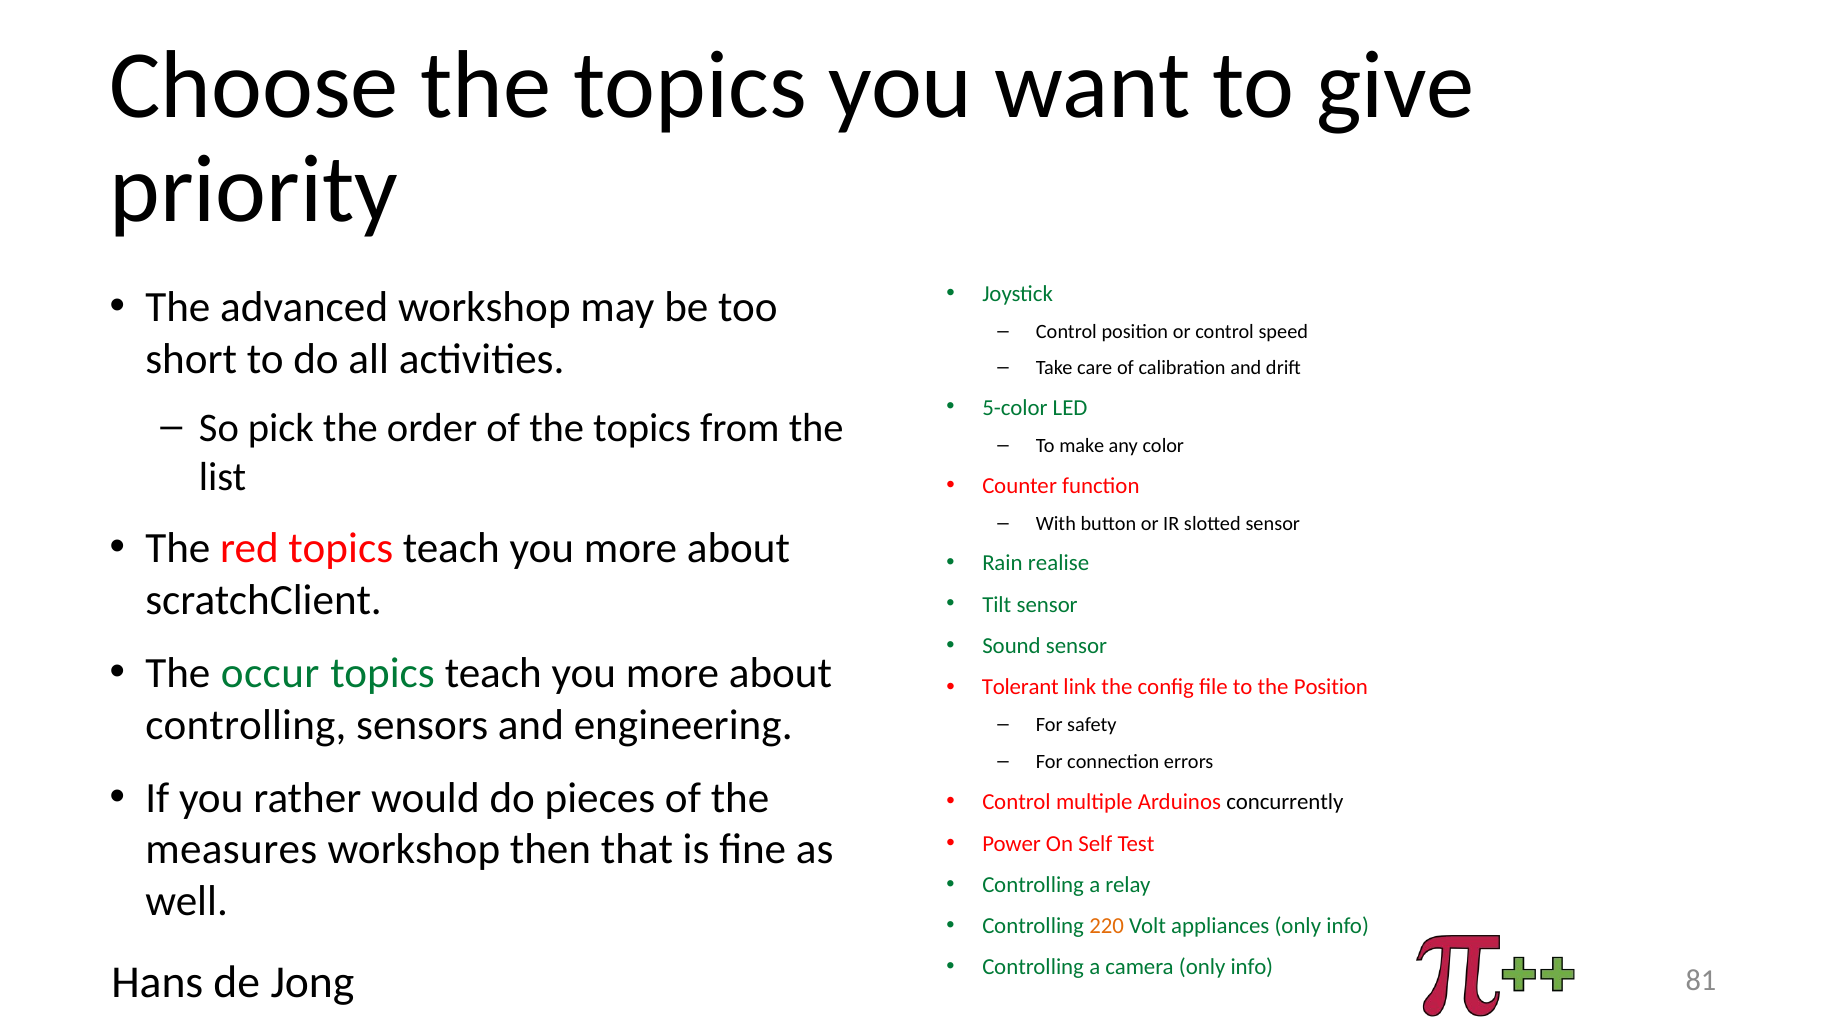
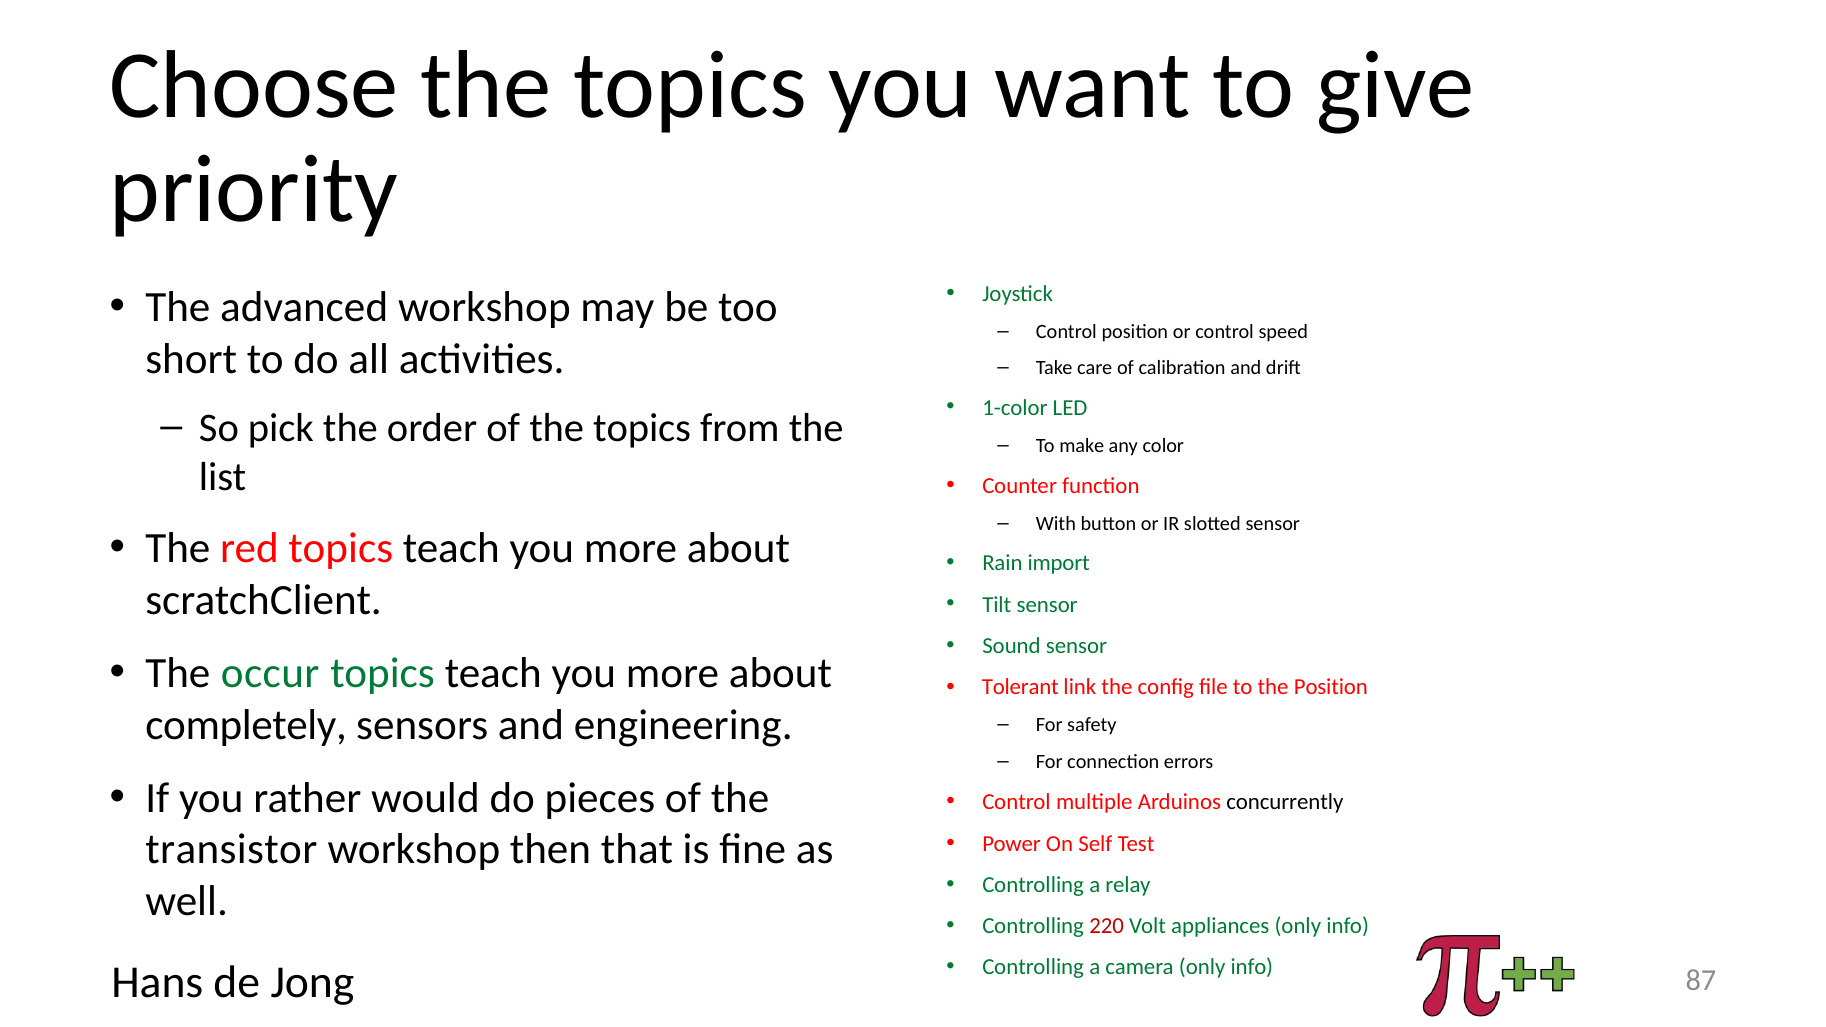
5-color: 5-color -> 1-color
realise: realise -> import
controlling at (246, 725): controlling -> completely
measures: measures -> transistor
220 colour: orange -> red
81: 81 -> 87
